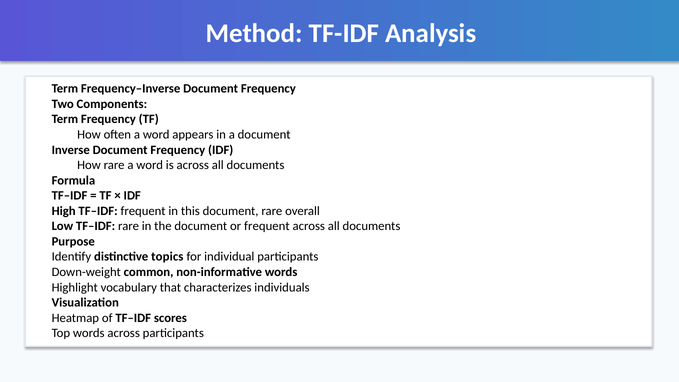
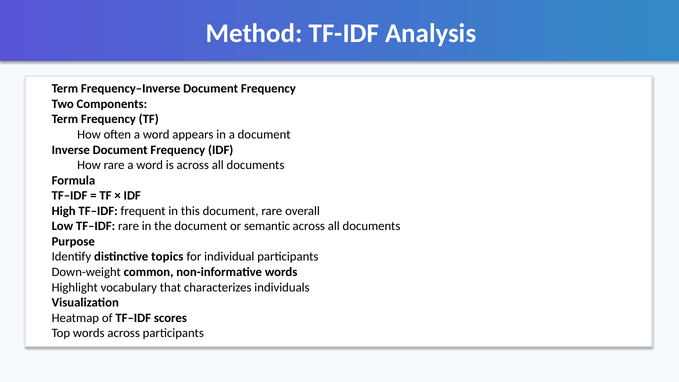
or frequent: frequent -> semantic
